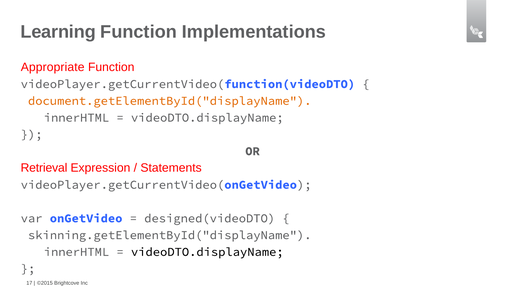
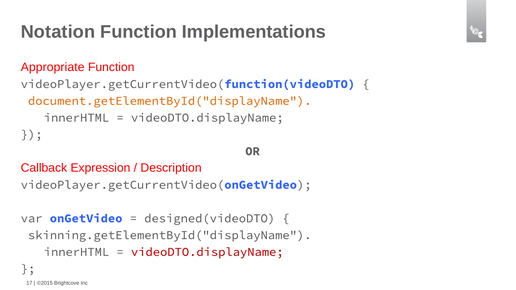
Learning: Learning -> Notation
Retrieval: Retrieval -> Callback
Statements: Statements -> Description
videoDTO.displayName at (207, 252) colour: black -> red
